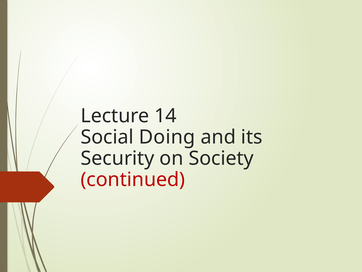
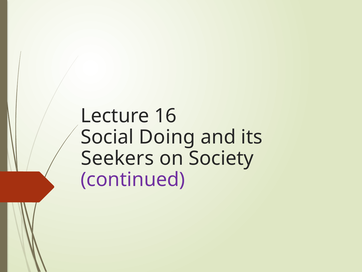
14: 14 -> 16
Security: Security -> Seekers
continued colour: red -> purple
